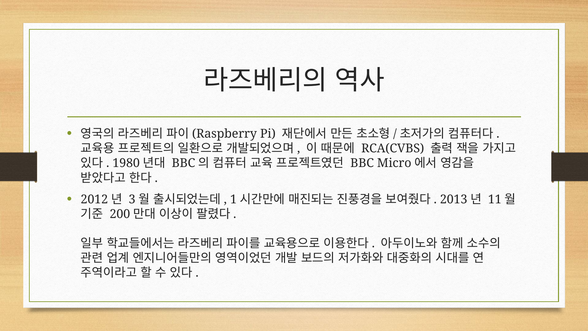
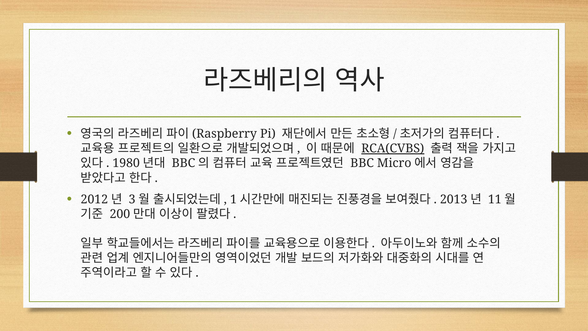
RCA(CVBS underline: none -> present
